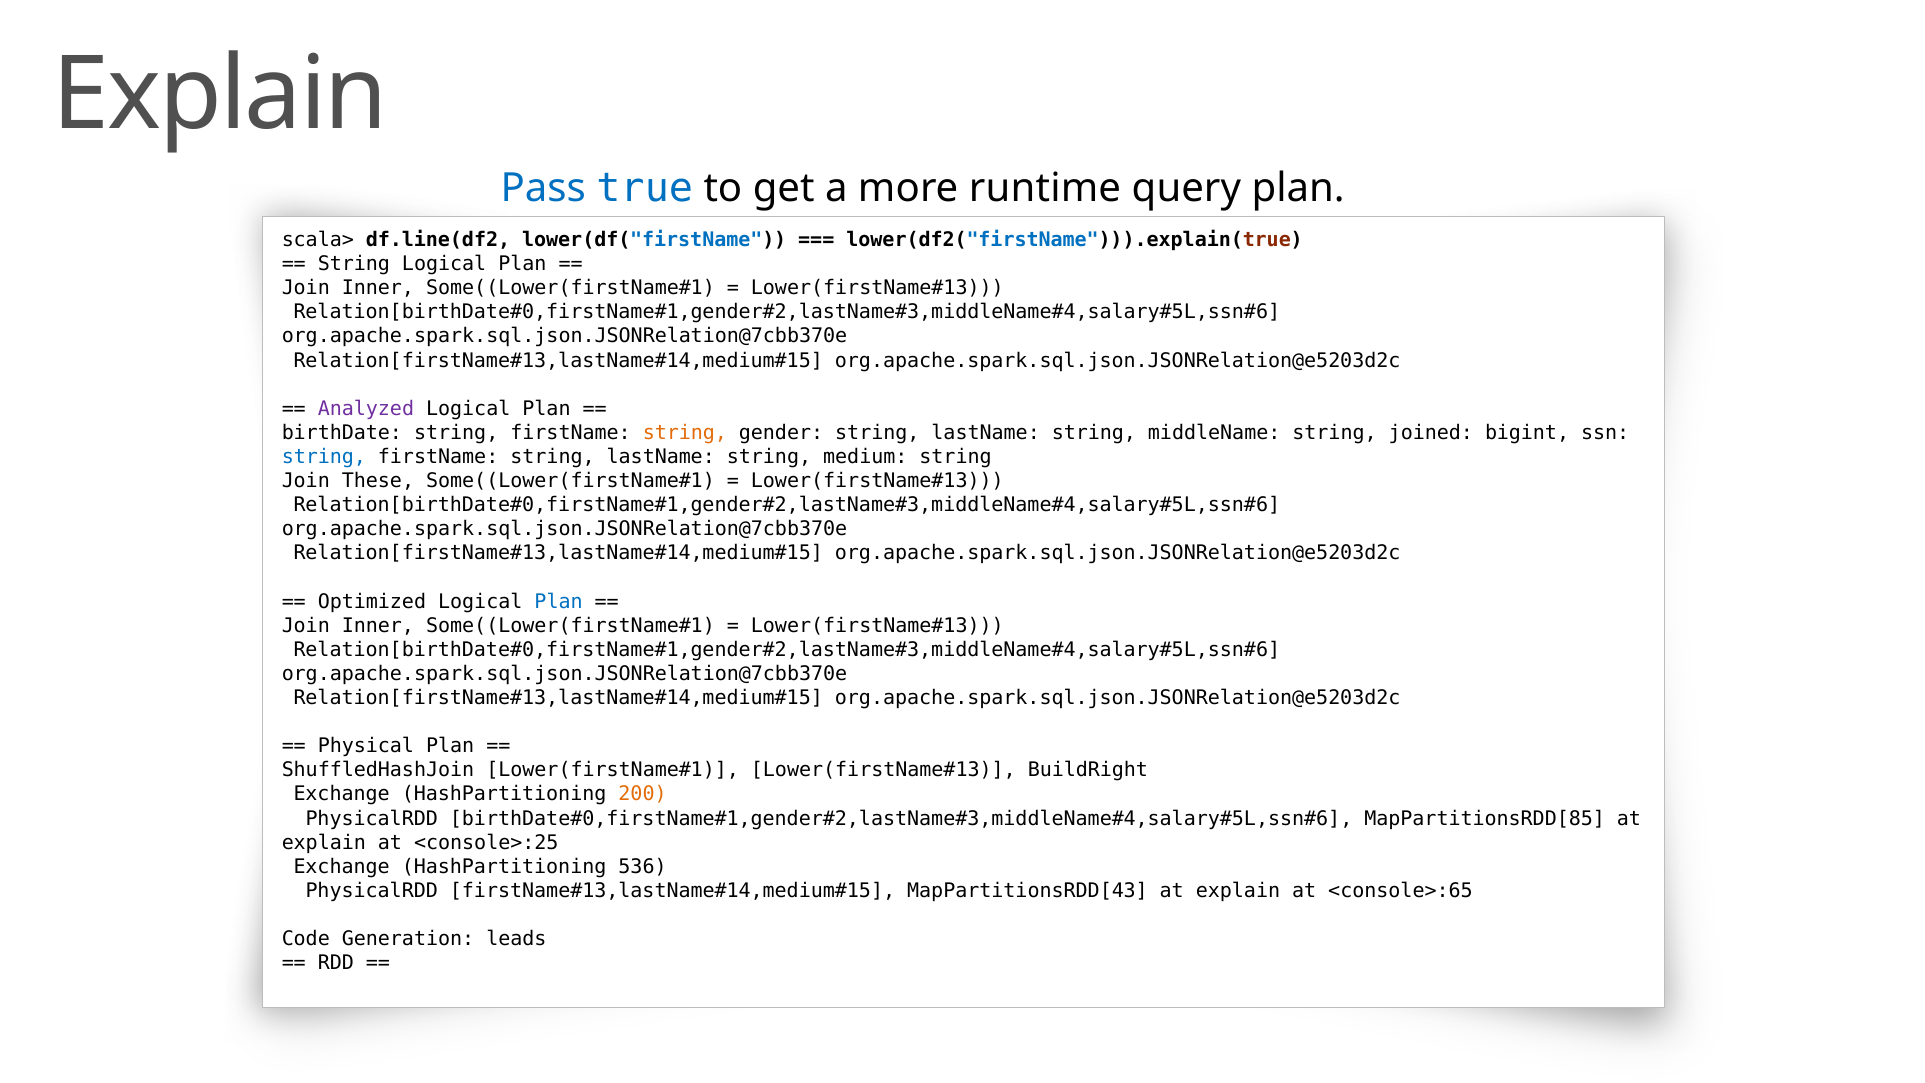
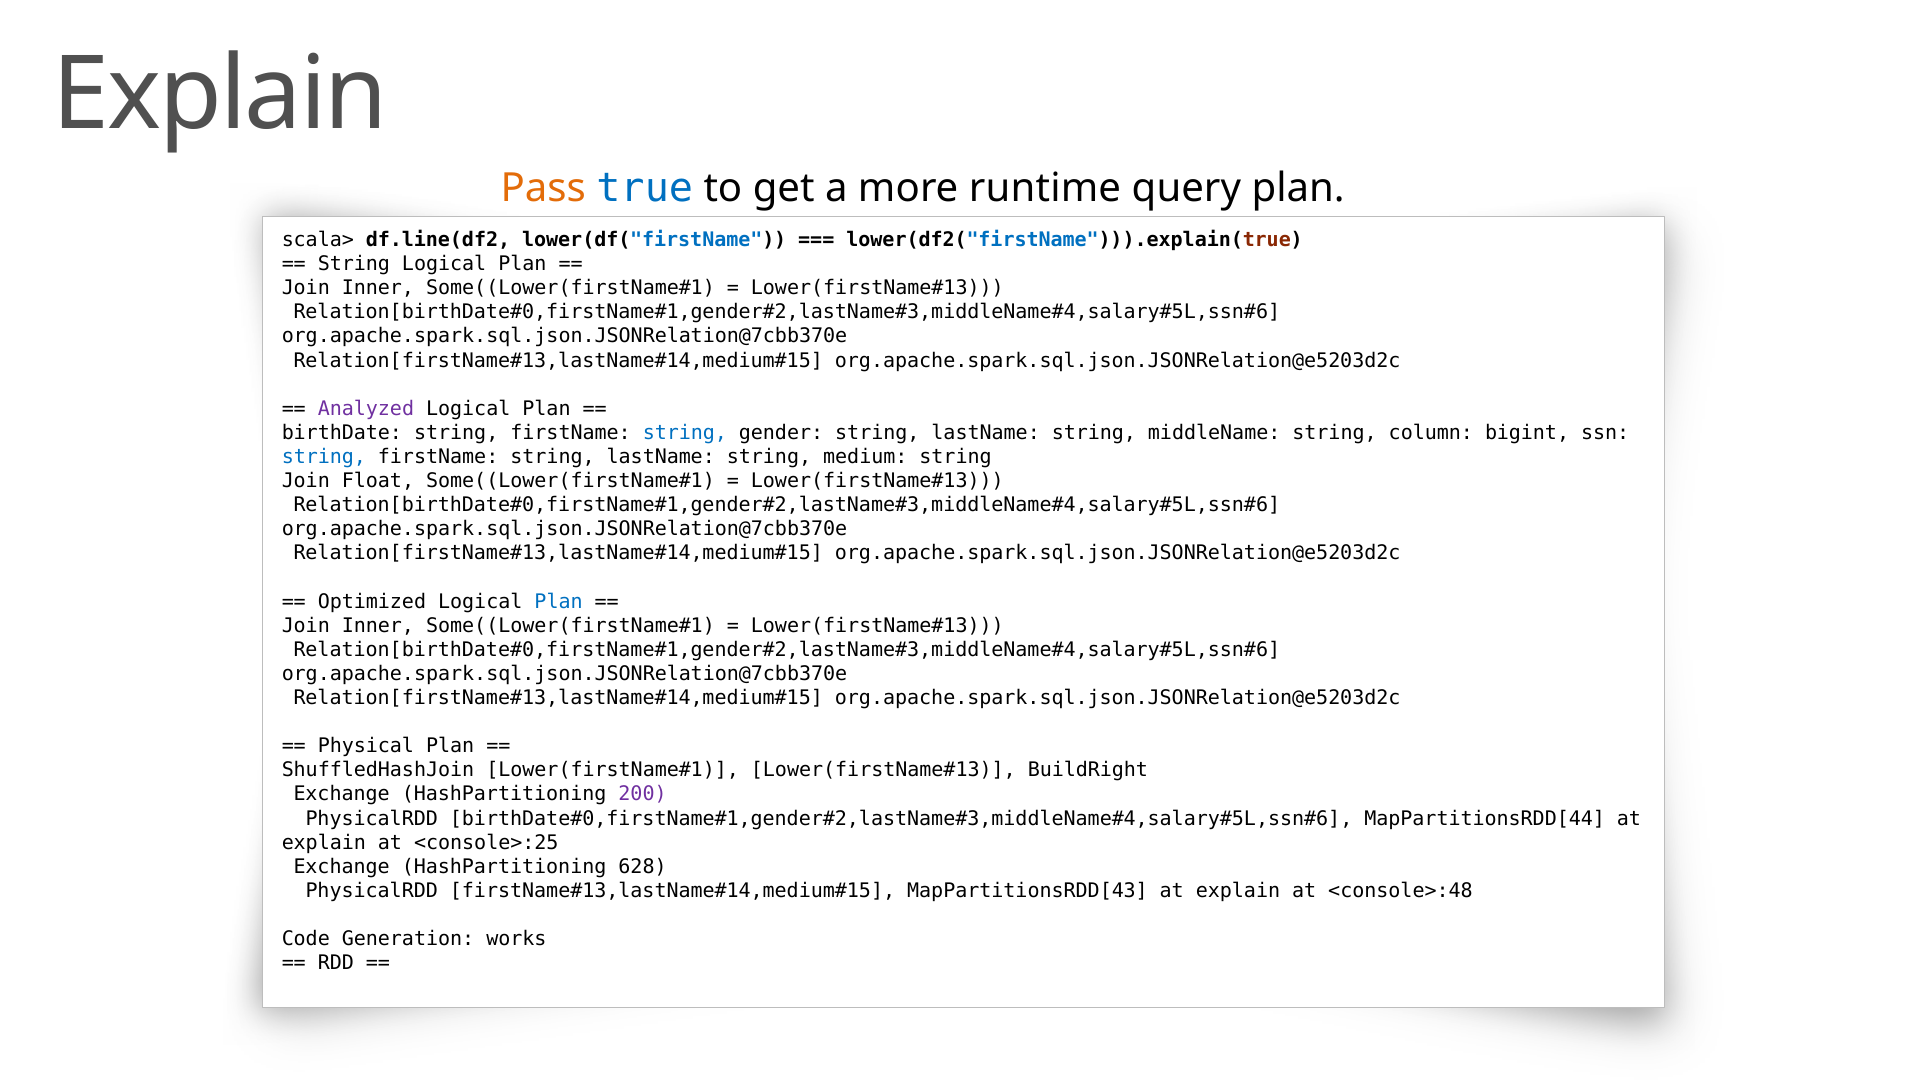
Pass colour: blue -> orange
string at (685, 433) colour: orange -> blue
joined: joined -> column
These: These -> Float
200 colour: orange -> purple
MapPartitionsRDD[85: MapPartitionsRDD[85 -> MapPartitionsRDD[44
536: 536 -> 628
<console>:65: <console>:65 -> <console>:48
leads: leads -> works
